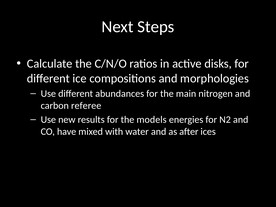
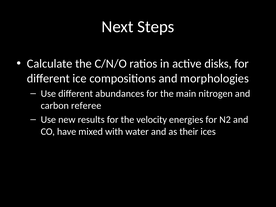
models: models -> velocity
after: after -> their
